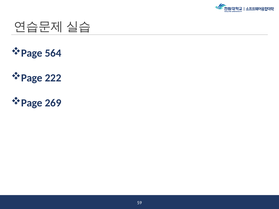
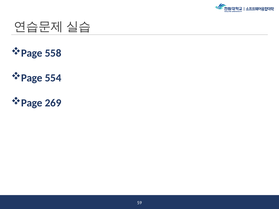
564: 564 -> 558
222: 222 -> 554
